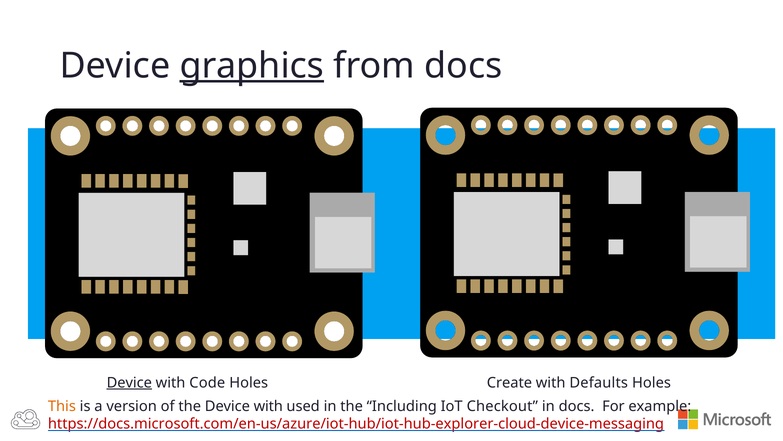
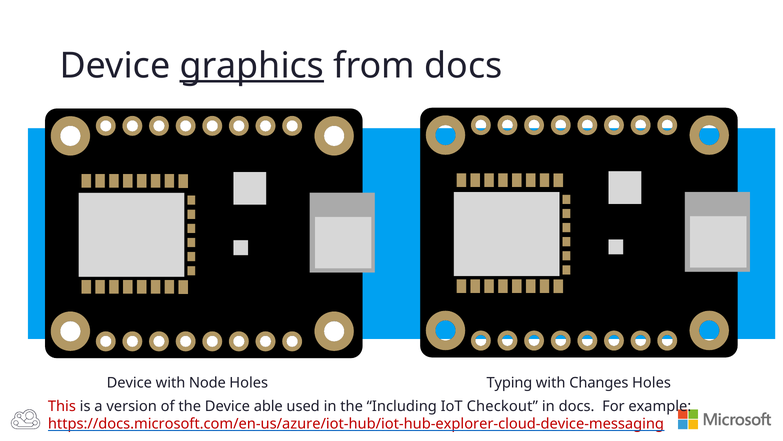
Device at (129, 382) underline: present -> none
Code: Code -> Node
Create: Create -> Typing
Defaults: Defaults -> Changes
This colour: orange -> red
the Device with: with -> able
